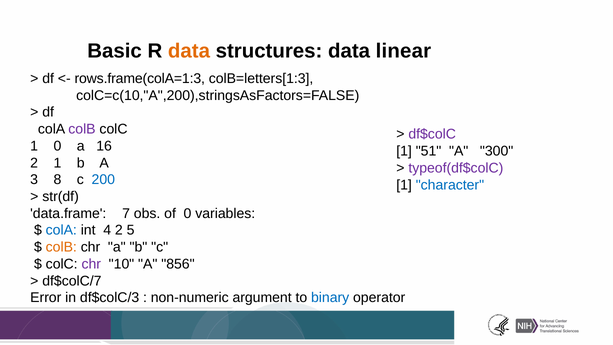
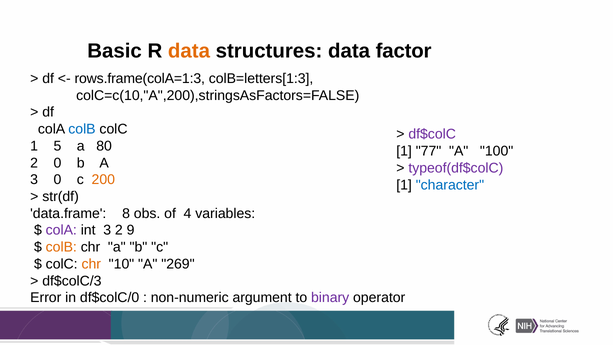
linear: linear -> factor
colB at (82, 129) colour: purple -> blue
1 0: 0 -> 5
16: 16 -> 80
51: 51 -> 77
300: 300 -> 100
2 1: 1 -> 0
3 8: 8 -> 0
200 colour: blue -> orange
7: 7 -> 8
of 0: 0 -> 4
colA at (61, 230) colour: blue -> purple
int 4: 4 -> 3
5: 5 -> 9
chr at (91, 264) colour: purple -> orange
856: 856 -> 269
df$colC/7: df$colC/7 -> df$colC/3
df$colC/3: df$colC/3 -> df$colC/0
binary colour: blue -> purple
